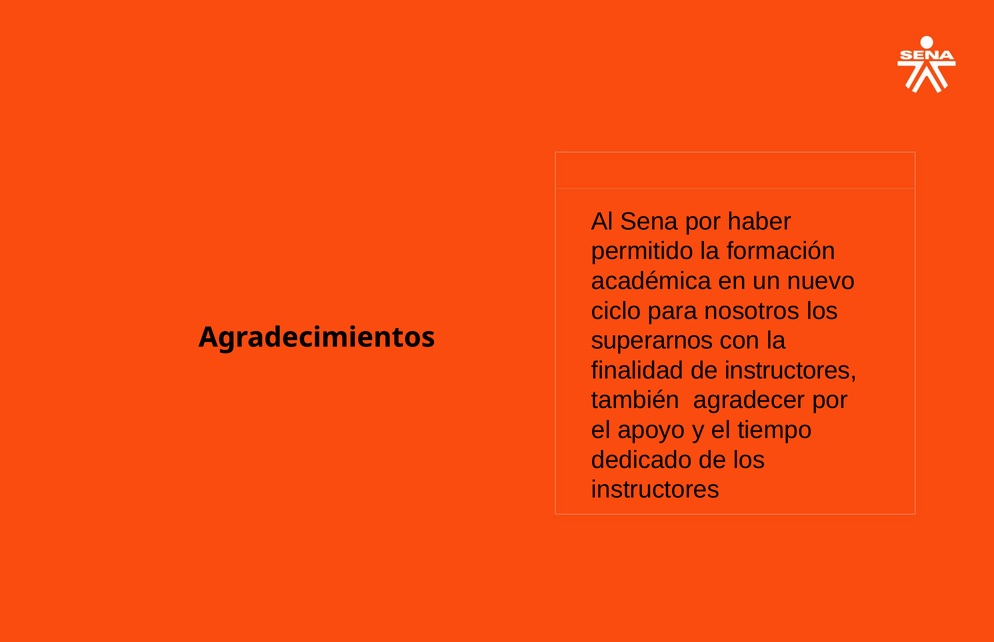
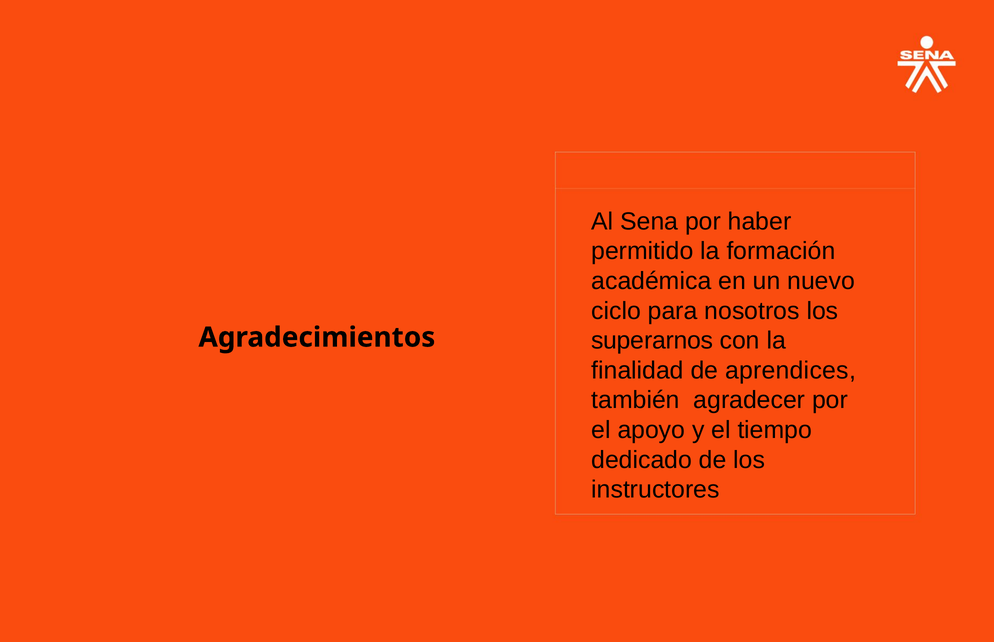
de instructores: instructores -> aprendices
